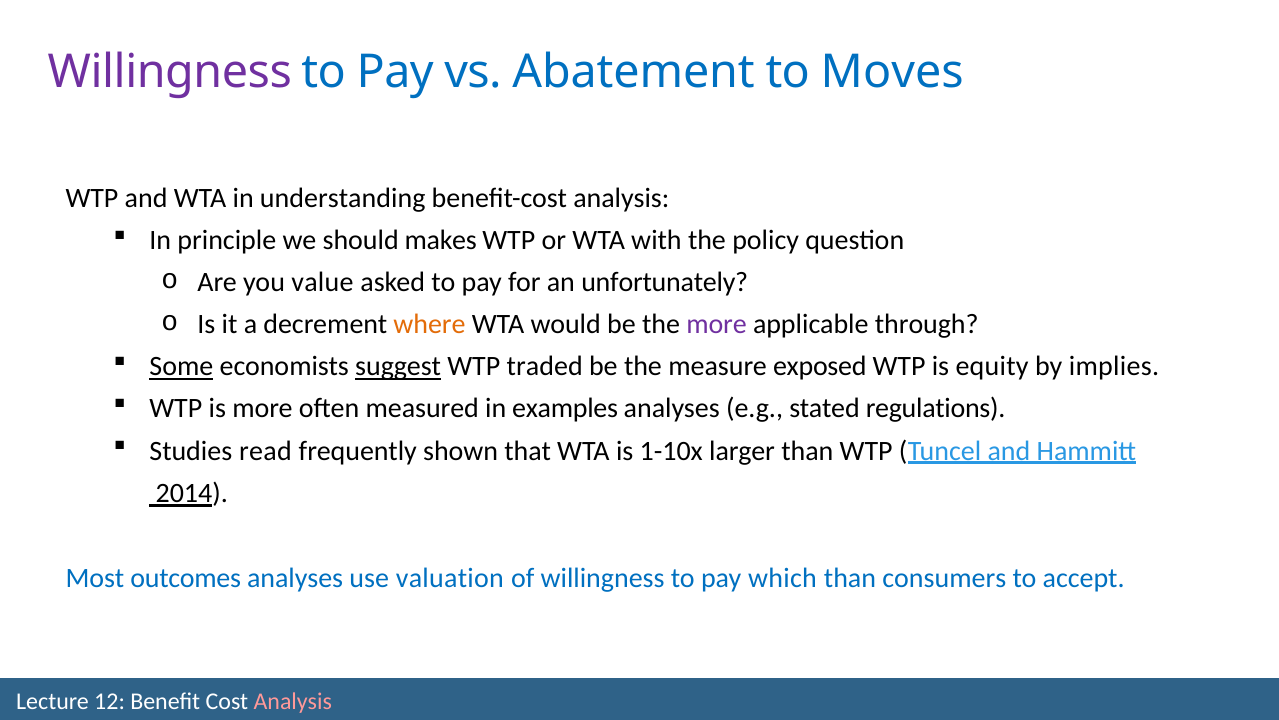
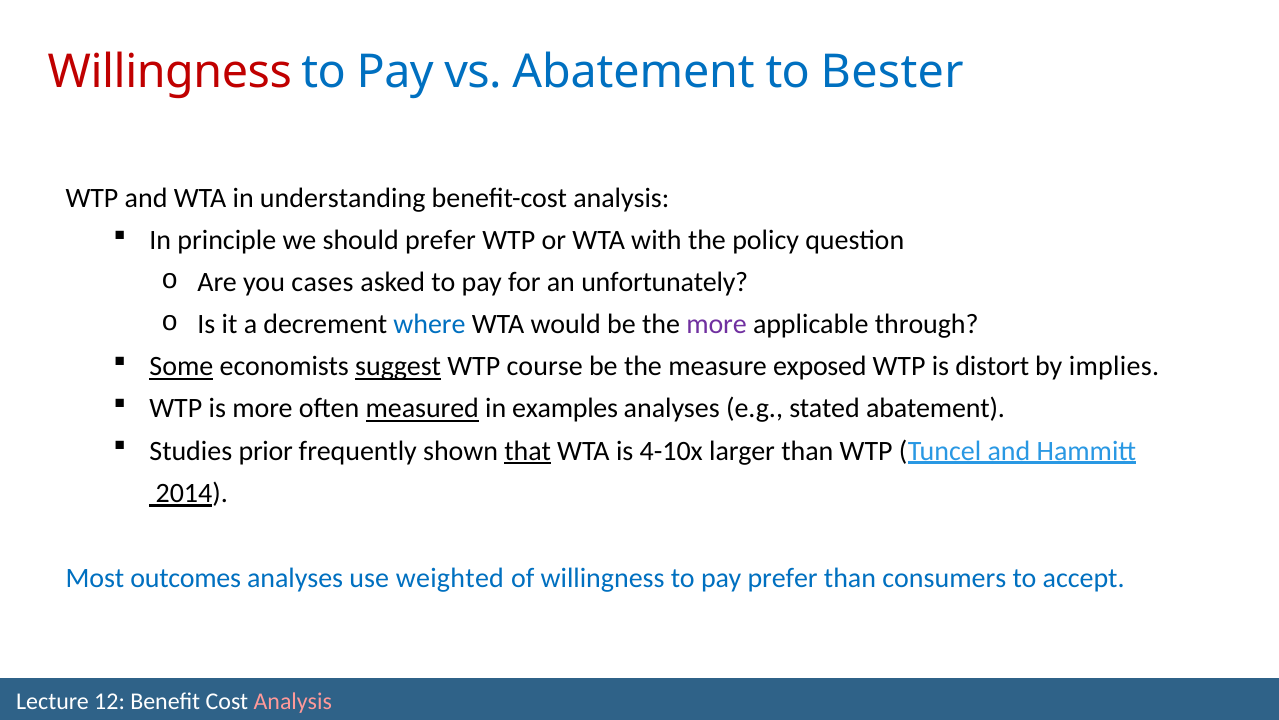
Willingness at (170, 72) colour: purple -> red
Moves: Moves -> Bester
should makes: makes -> prefer
value: value -> cases
where colour: orange -> blue
traded: traded -> course
equity: equity -> distort
measured underline: none -> present
stated regulations: regulations -> abatement
read: read -> prior
that underline: none -> present
1-10x: 1-10x -> 4-10x
valuation: valuation -> weighted
pay which: which -> prefer
